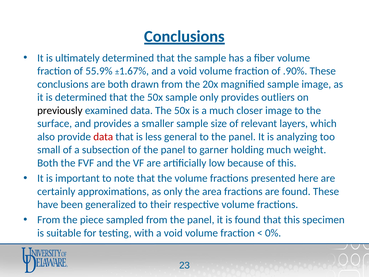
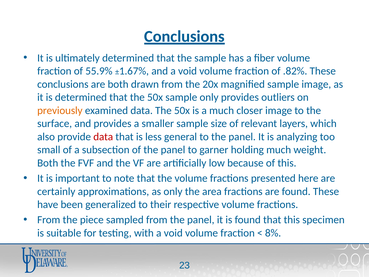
.90%: .90% -> .82%
previously colour: black -> orange
0%: 0% -> 8%
